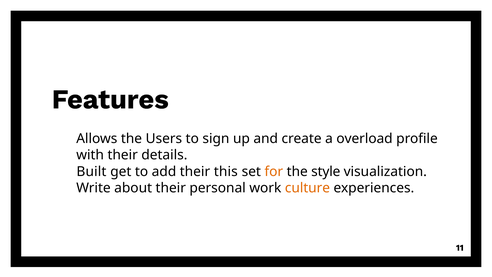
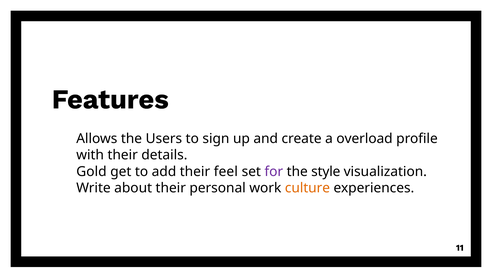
Built: Built -> Gold
this: this -> feel
for colour: orange -> purple
